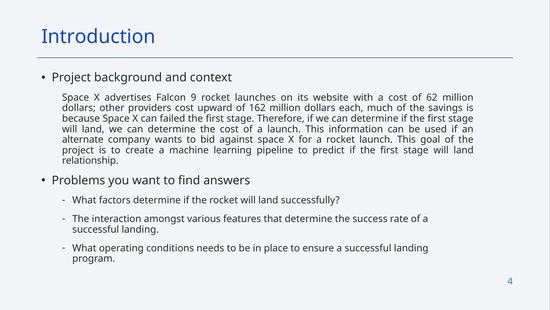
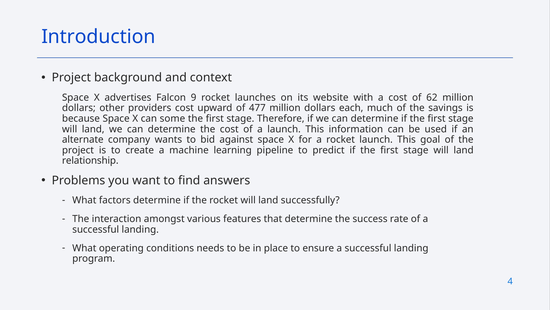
162: 162 -> 477
failed: failed -> some
